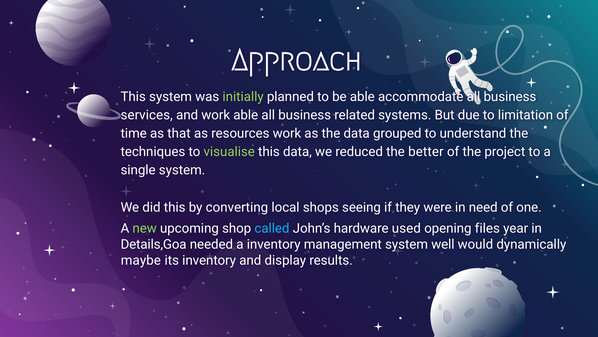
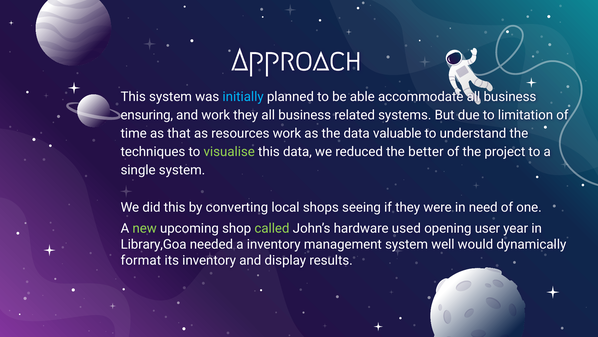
initially colour: light green -> light blue
services: services -> ensuring
work able: able -> they
grouped: grouped -> valuable
called colour: light blue -> light green
files: files -> user
Details,Goa: Details,Goa -> Library,Goa
maybe: maybe -> format
